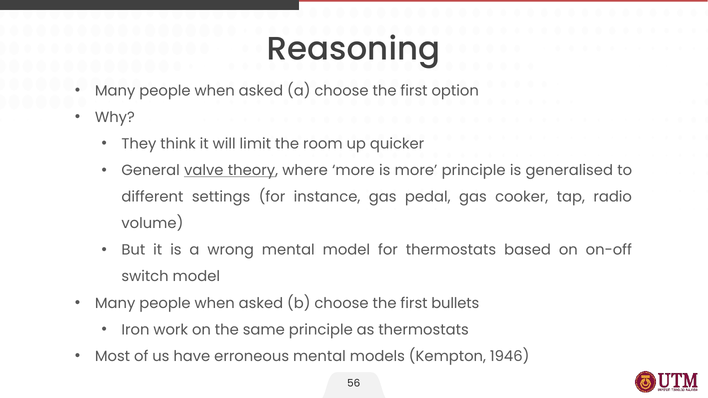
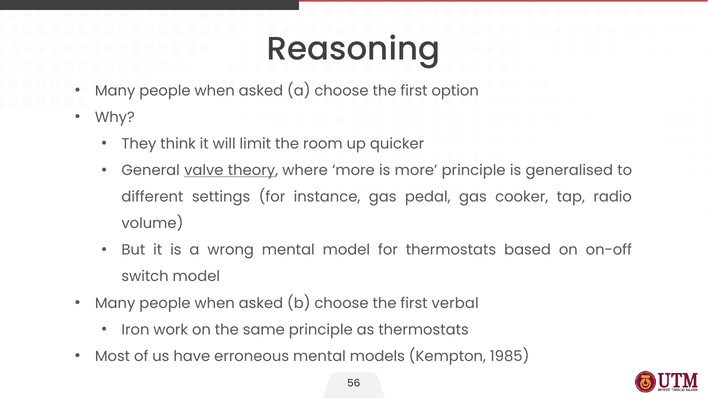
bullets: bullets -> verbal
1946: 1946 -> 1985
